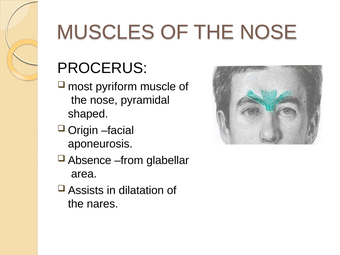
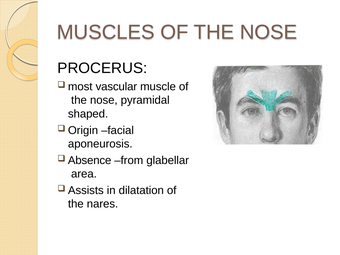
pyriform: pyriform -> vascular
